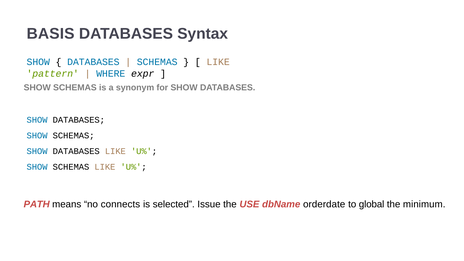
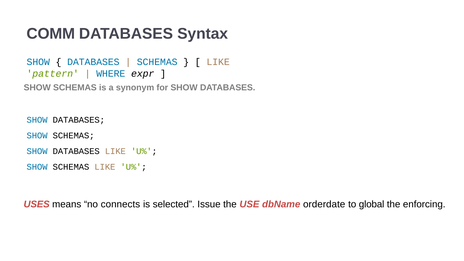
BASIS: BASIS -> COMM
PATH: PATH -> USES
minimum: minimum -> enforcing
